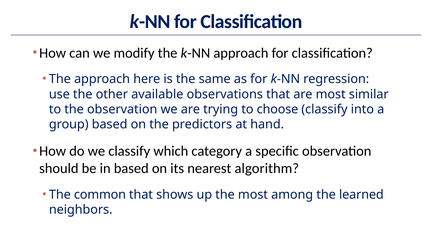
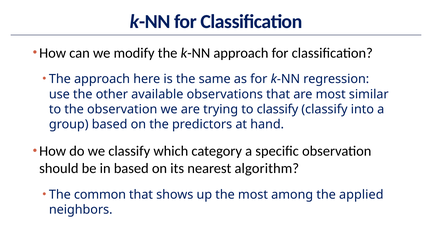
to choose: choose -> classify
learned: learned -> applied
